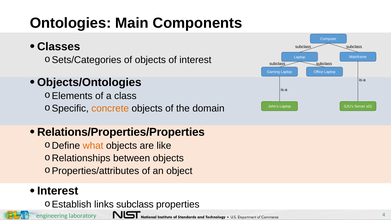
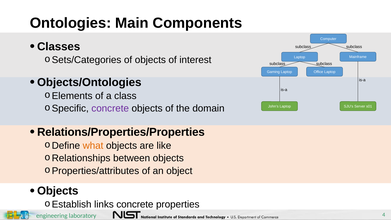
concrete at (110, 108) colour: orange -> purple
Interest at (58, 191): Interest -> Objects
links subclass: subclass -> concrete
